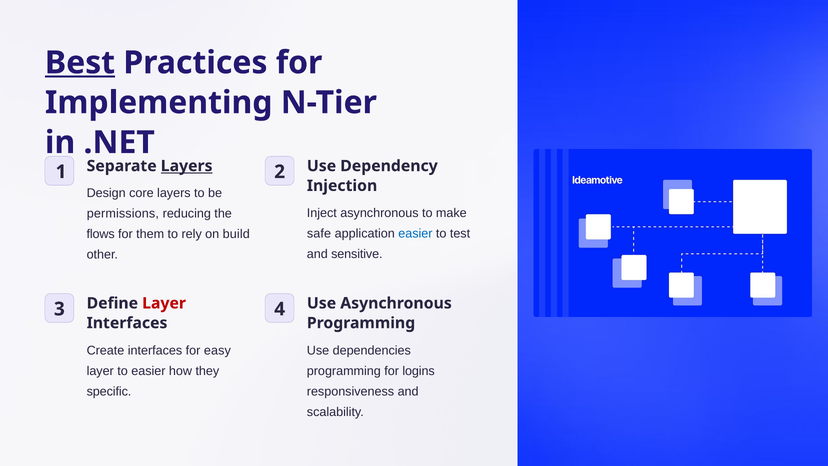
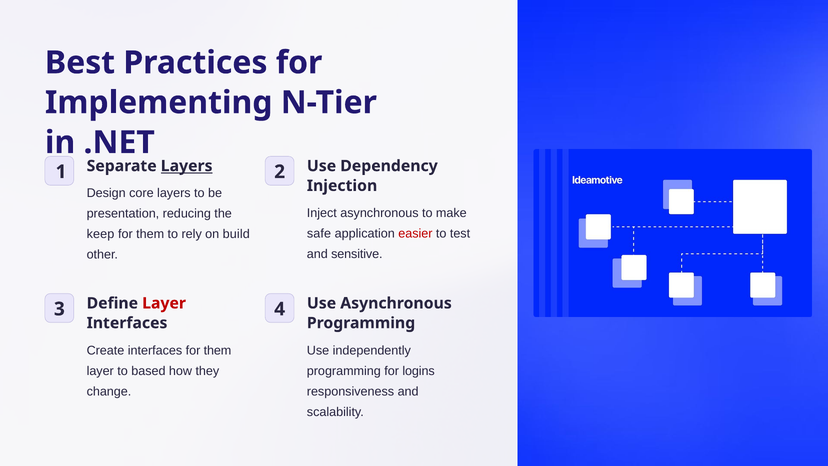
Best underline: present -> none
permissions: permissions -> presentation
easier at (415, 234) colour: blue -> red
flows: flows -> keep
interfaces for easy: easy -> them
dependencies: dependencies -> independently
to easier: easier -> based
specific: specific -> change
